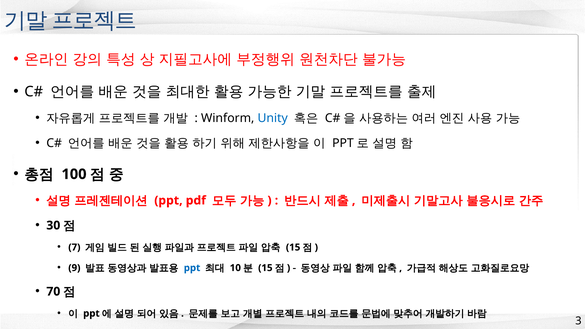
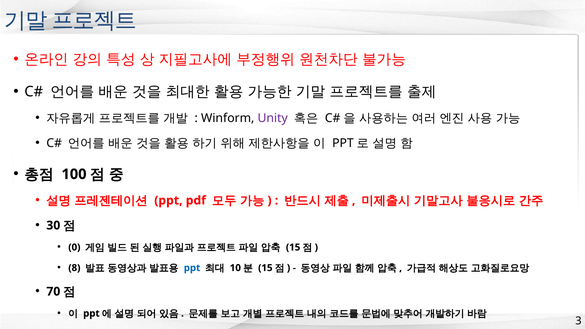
Unity colour: blue -> purple
7: 7 -> 0
9: 9 -> 8
